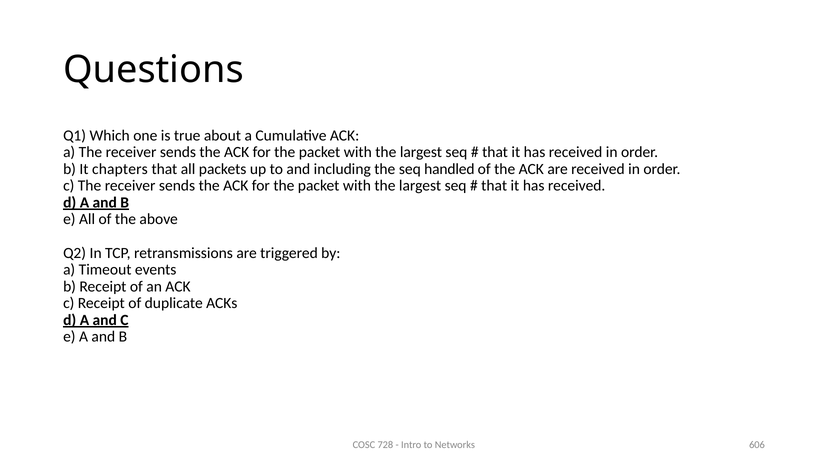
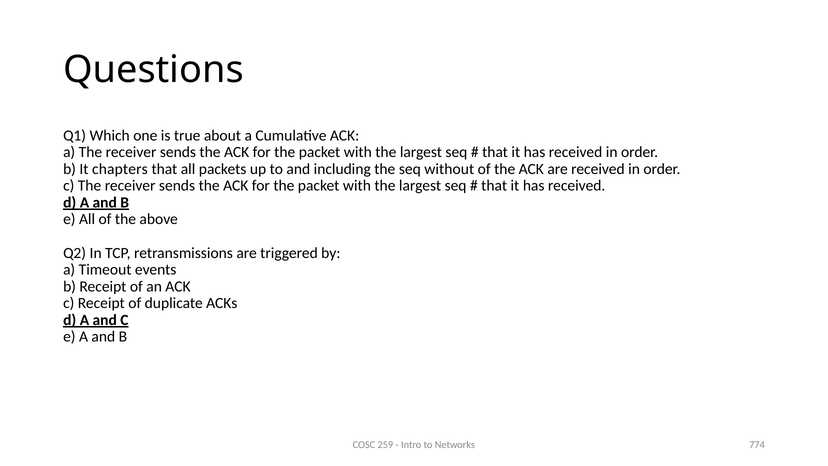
handled: handled -> without
728: 728 -> 259
606: 606 -> 774
